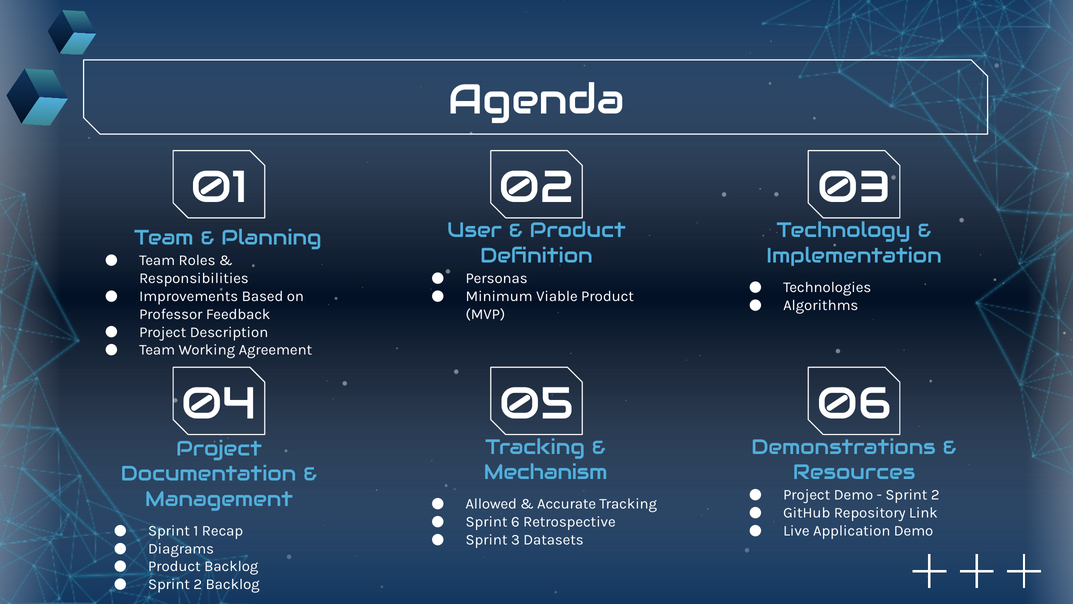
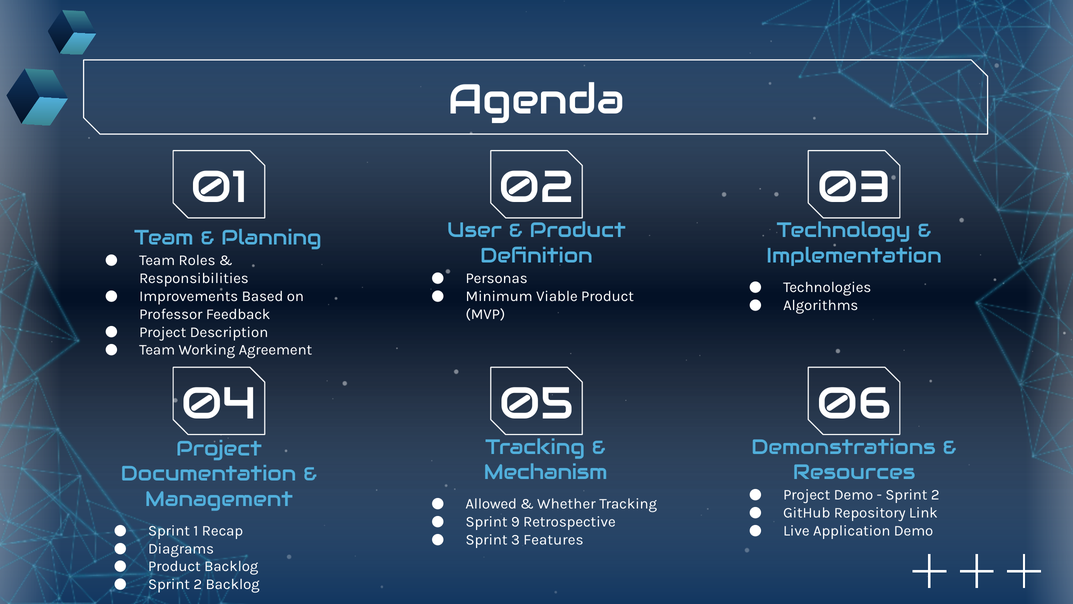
Accurate: Accurate -> Whether
6: 6 -> 9
Datasets: Datasets -> Features
